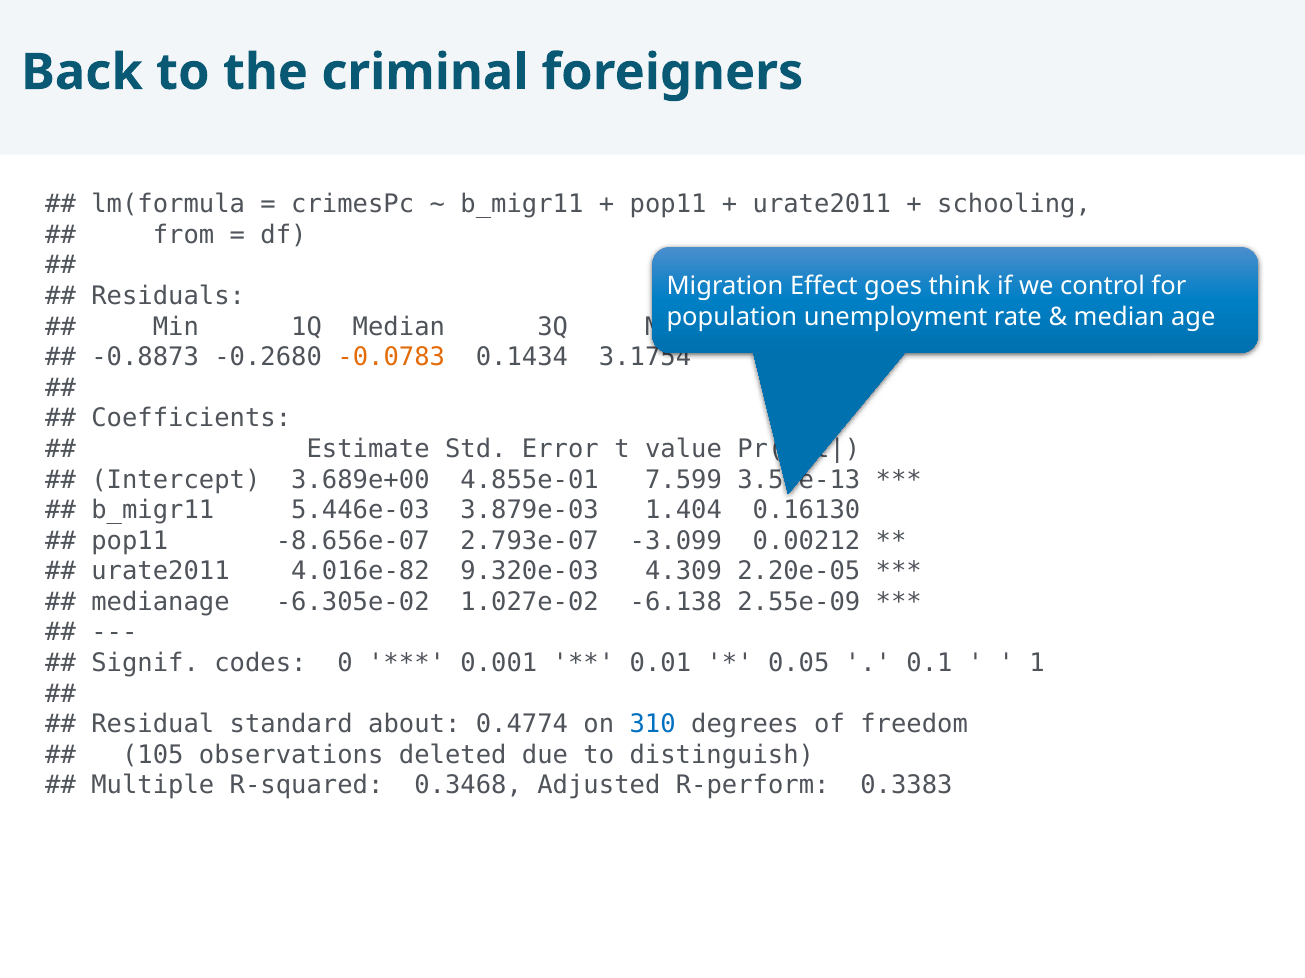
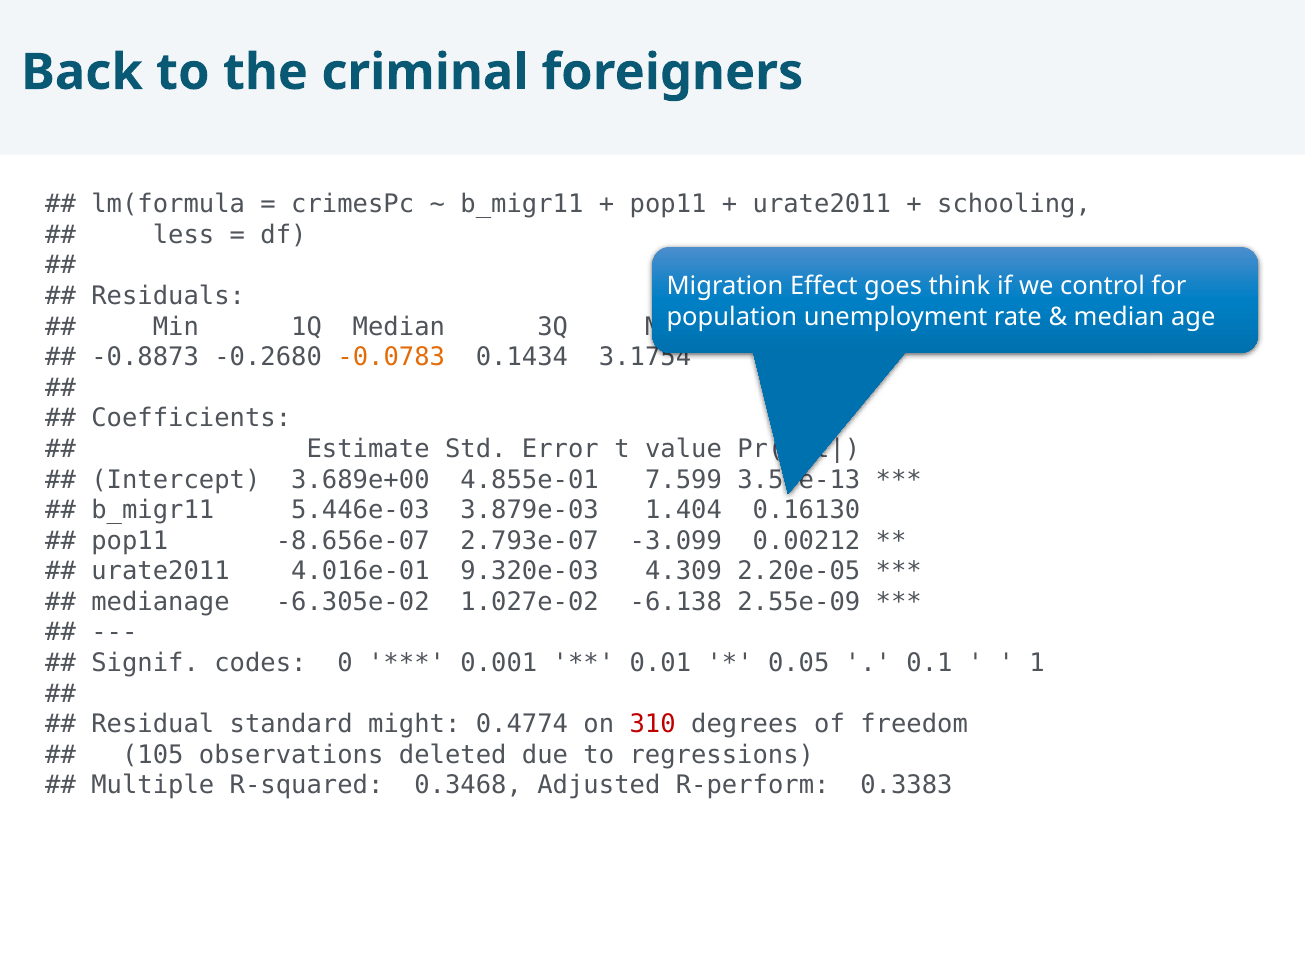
from: from -> less
4.016e-82: 4.016e-82 -> 4.016e-01
about: about -> might
310 colour: blue -> red
distinguish: distinguish -> regressions
